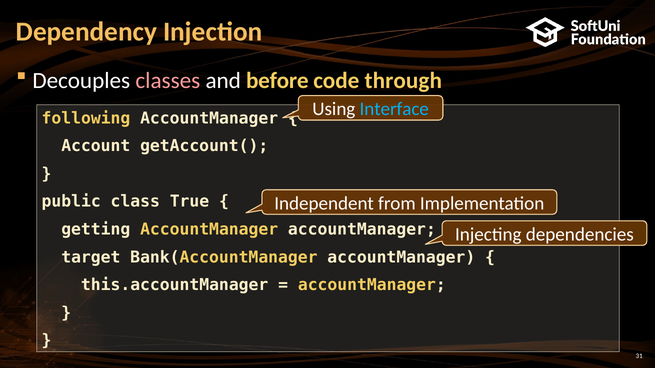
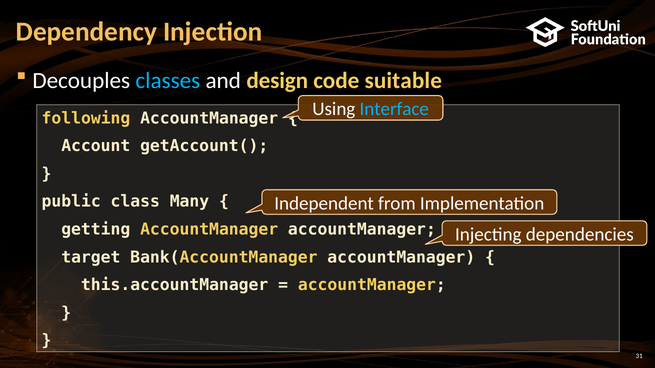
classes colour: pink -> light blue
before: before -> design
through: through -> suitable
True: True -> Many
